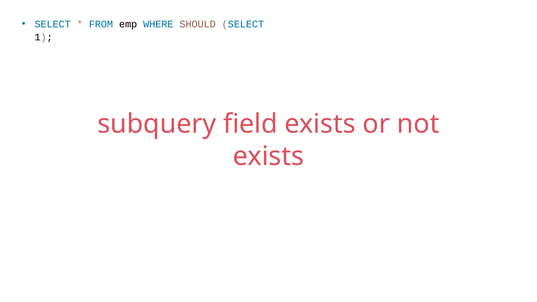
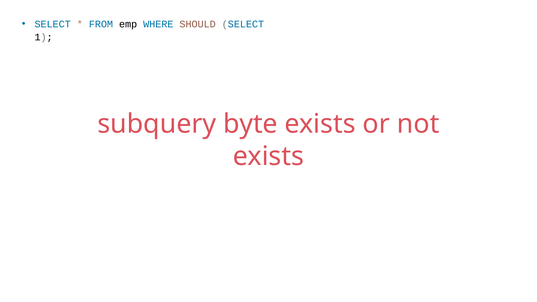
field: field -> byte
